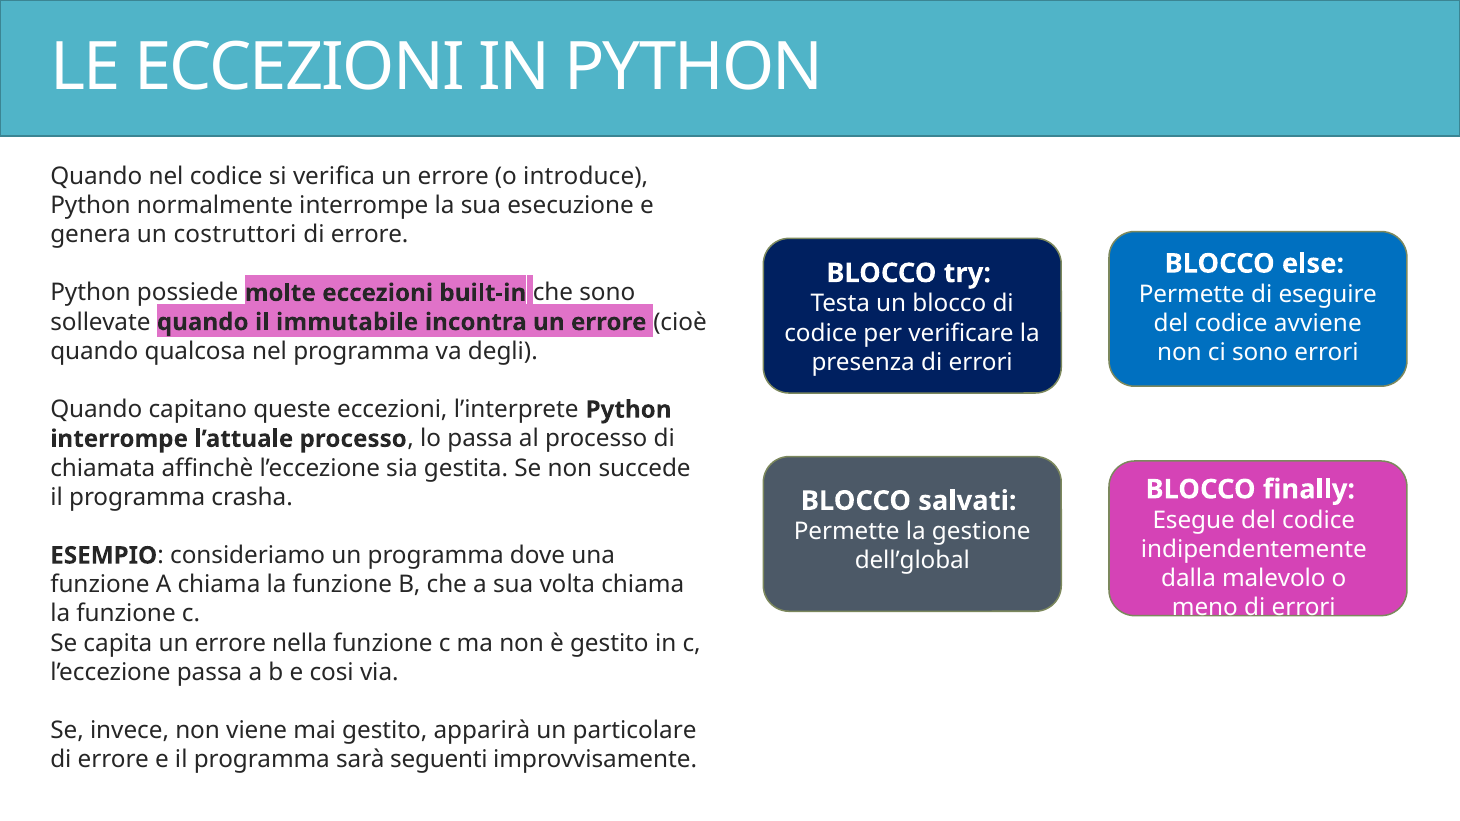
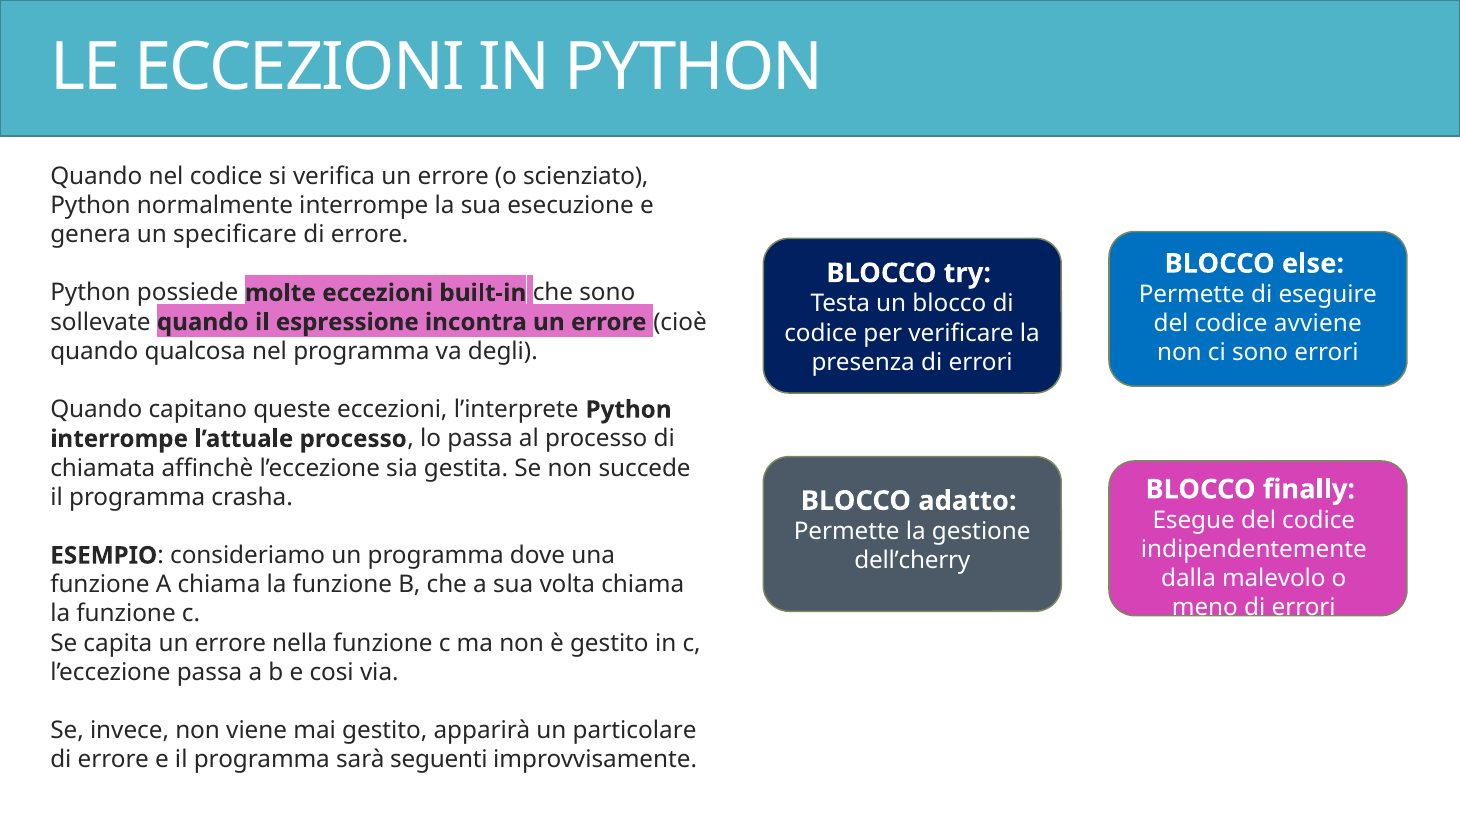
introduce: introduce -> scienziato
costruttori: costruttori -> specificare
immutabile: immutabile -> espressione
salvati: salvati -> adatto
dell’global: dell’global -> dell’cherry
